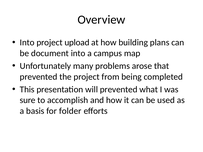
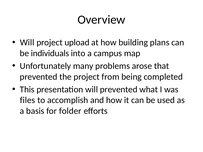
Into at (27, 43): Into -> Will
document: document -> individuals
sure: sure -> files
